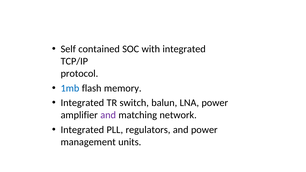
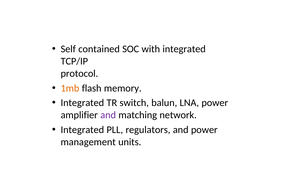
1mb colour: blue -> orange
